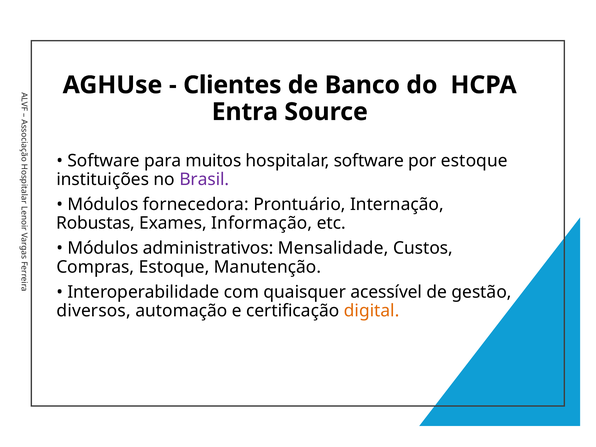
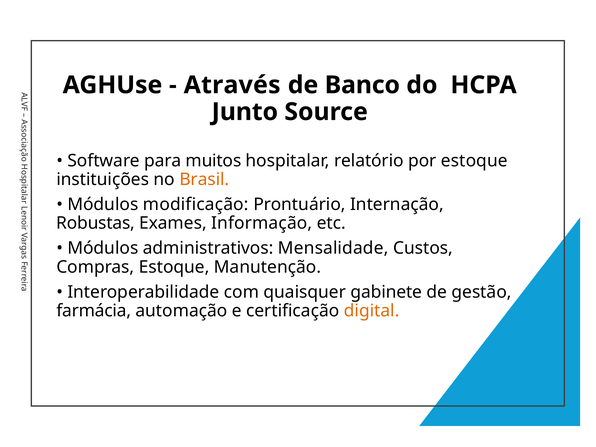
Clientes: Clientes -> Através
Entra: Entra -> Junto
hospitalar software: software -> relatório
Brasil colour: purple -> orange
fornecedora: fornecedora -> modificação
acessível: acessível -> gabinete
diversos: diversos -> farmácia
